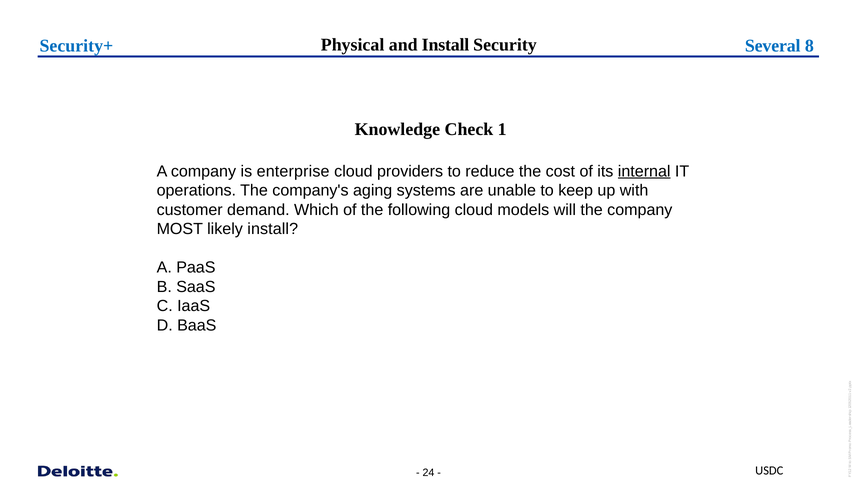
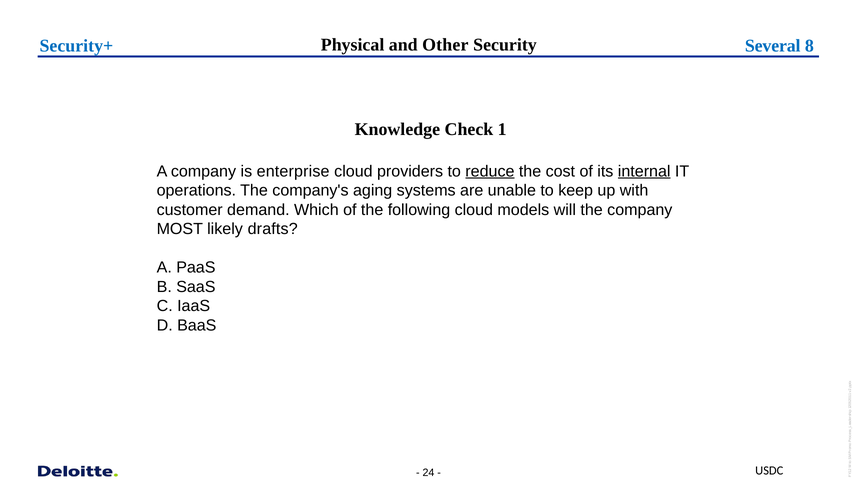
and Install: Install -> Other
reduce underline: none -> present
likely install: install -> drafts
